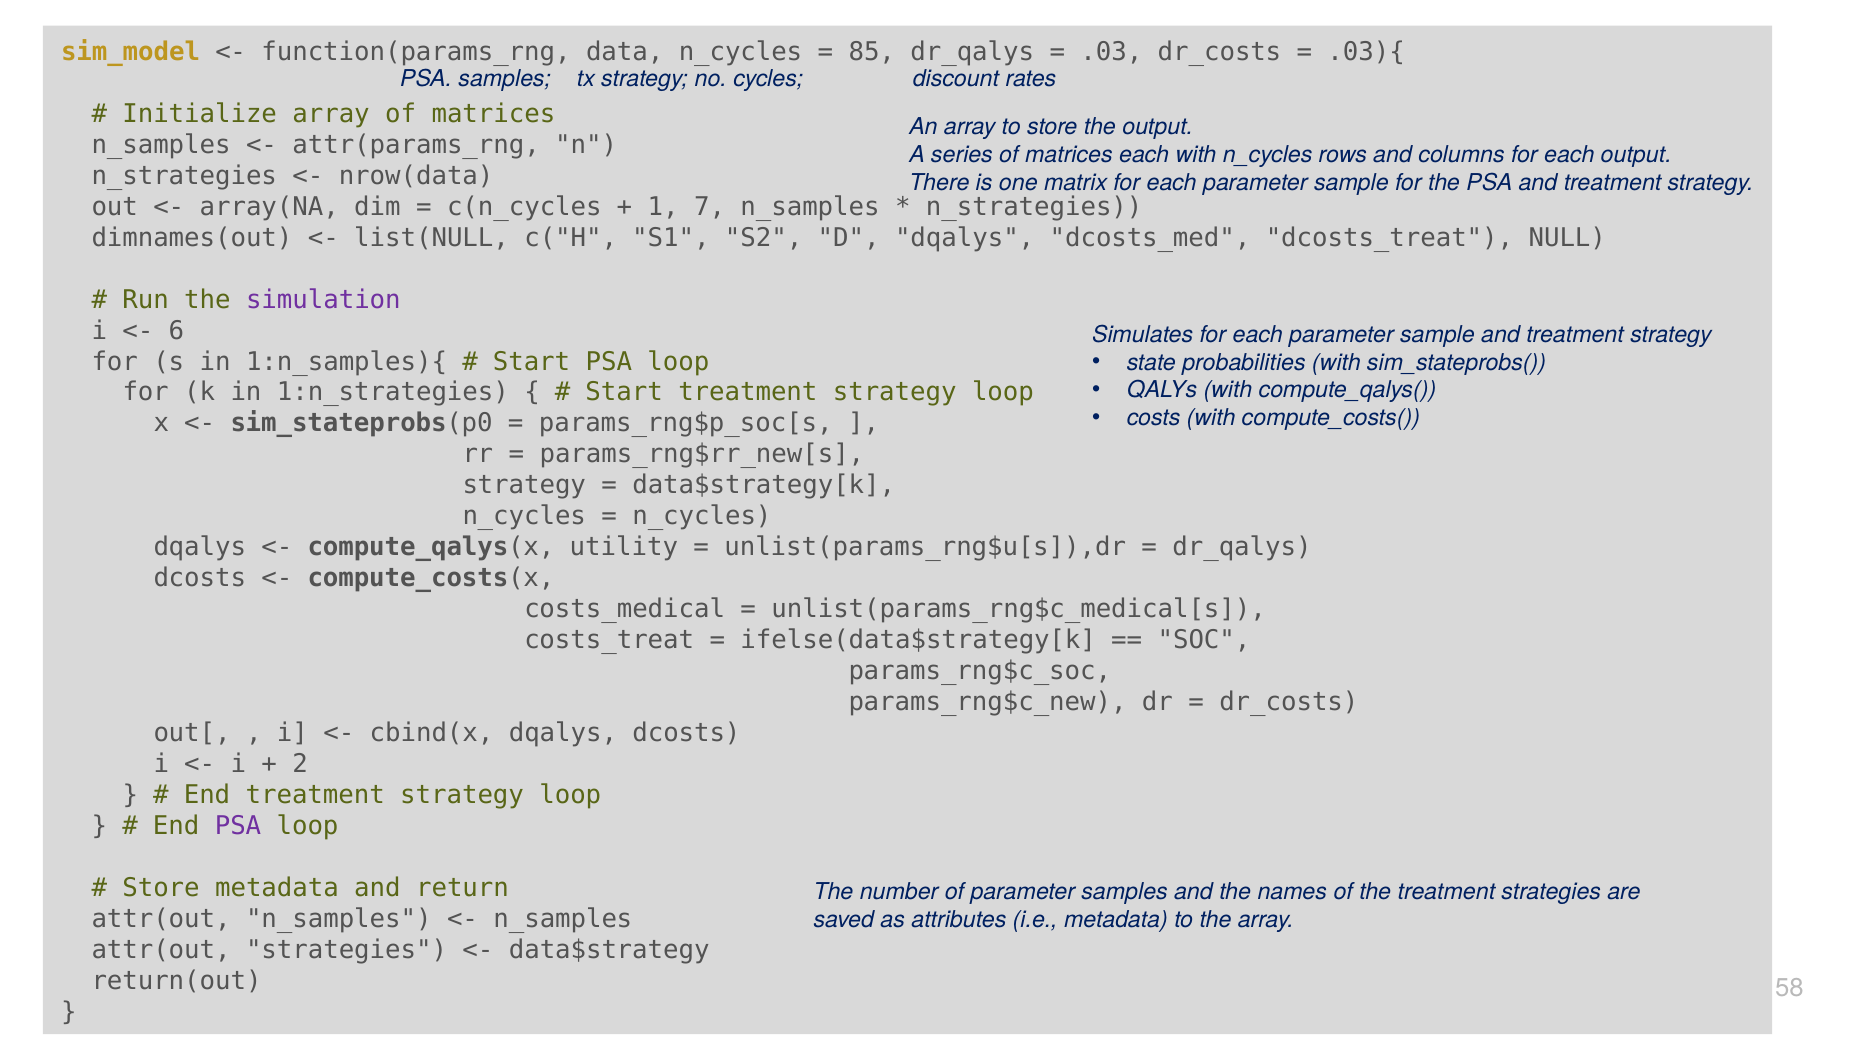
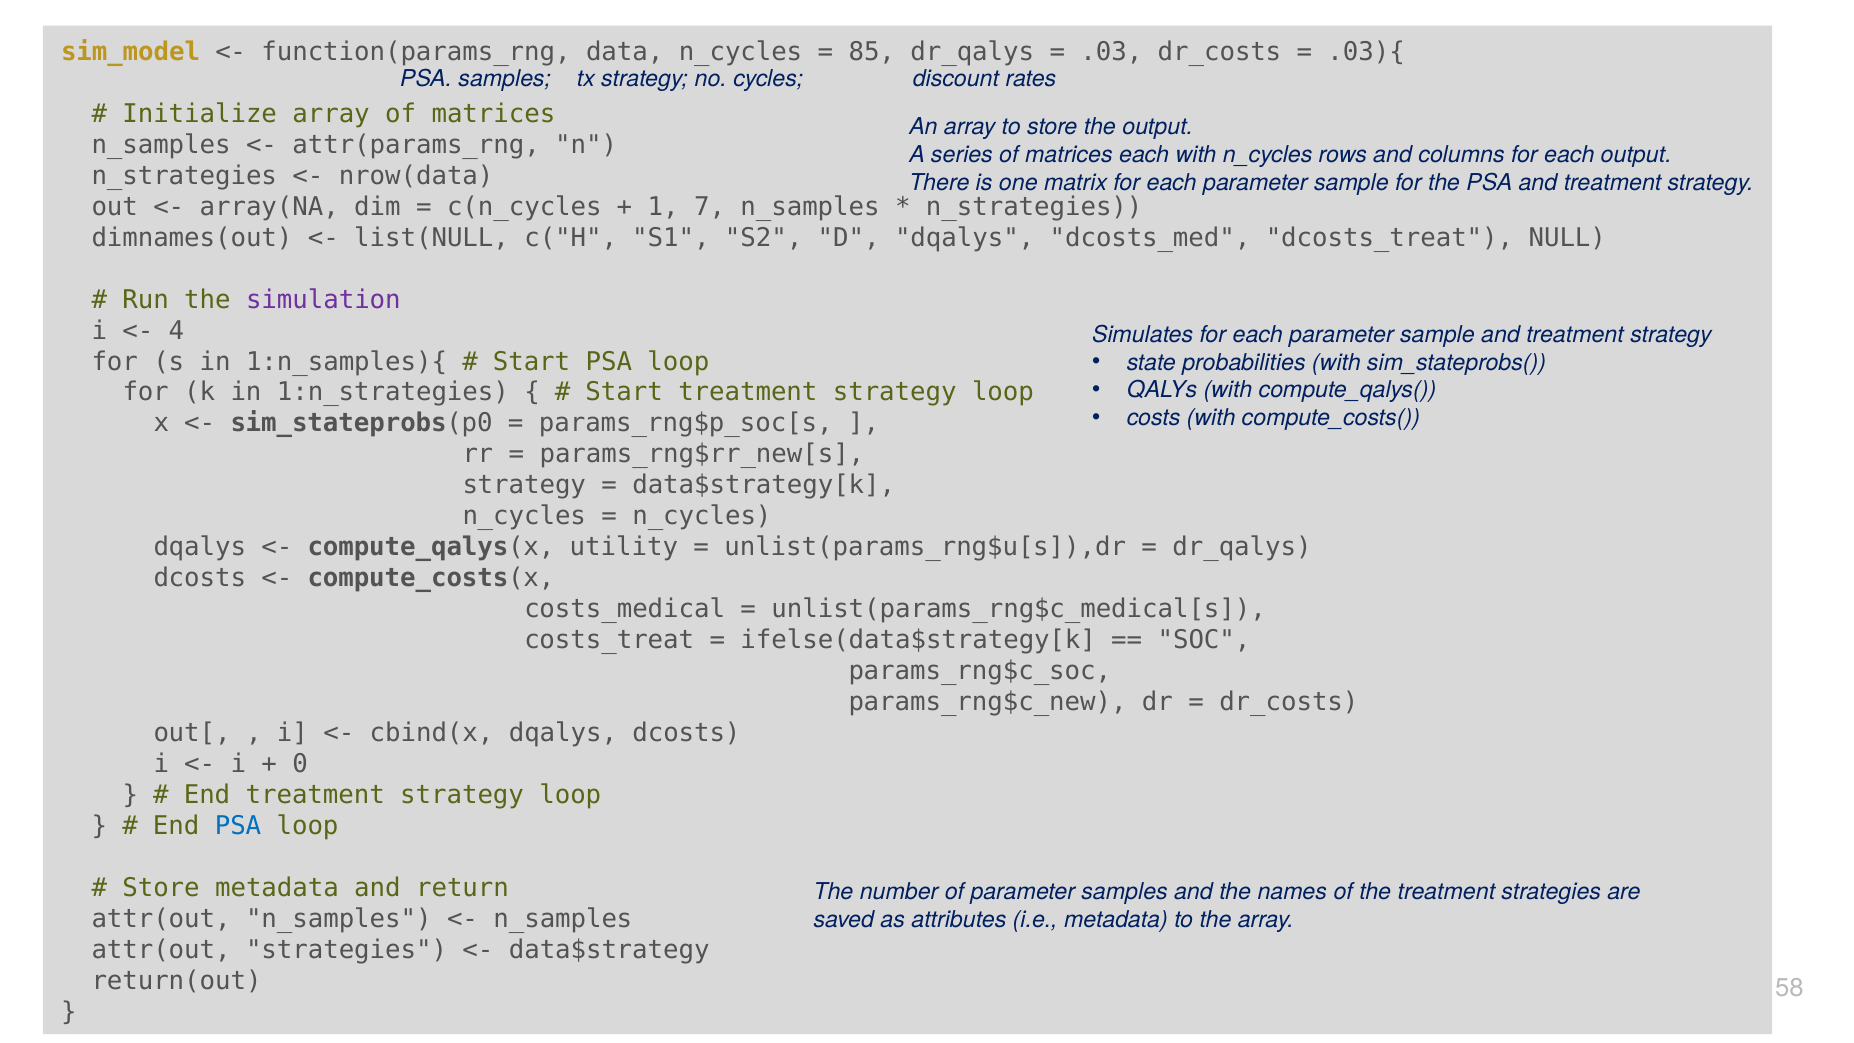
6: 6 -> 4
2: 2 -> 0
PSA at (238, 826) colour: purple -> blue
